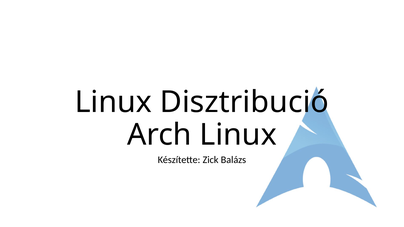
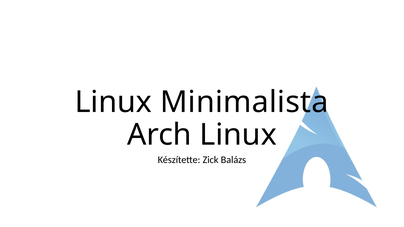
Disztribució: Disztribució -> Minimalista
